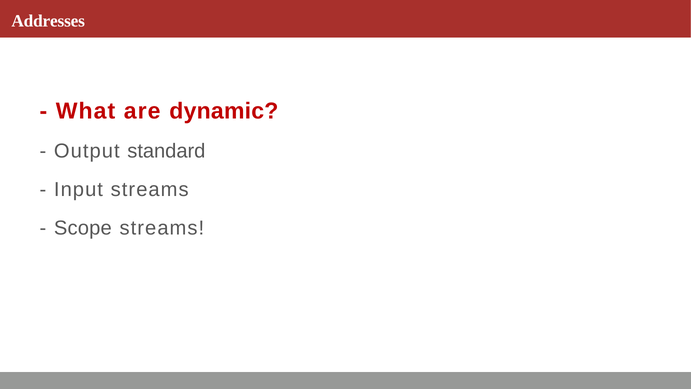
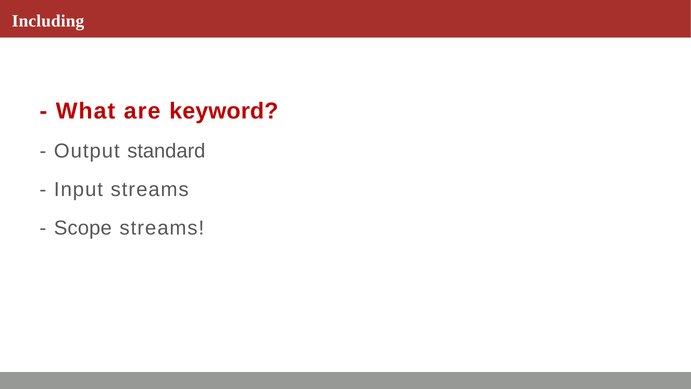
Addresses: Addresses -> Including
dynamic: dynamic -> keyword
